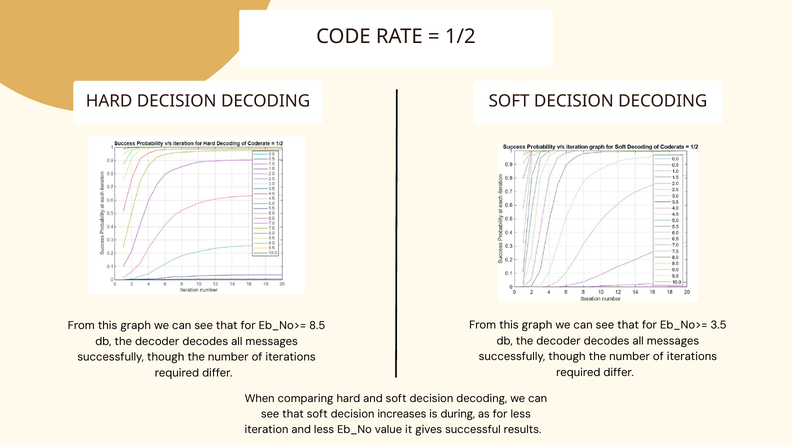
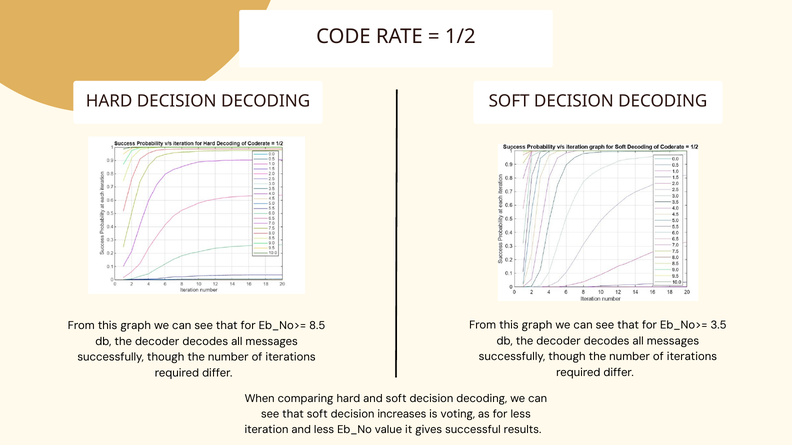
during: during -> voting
